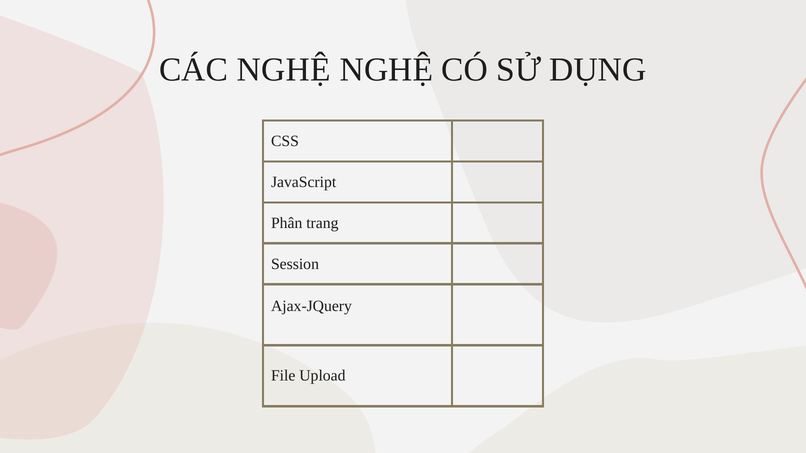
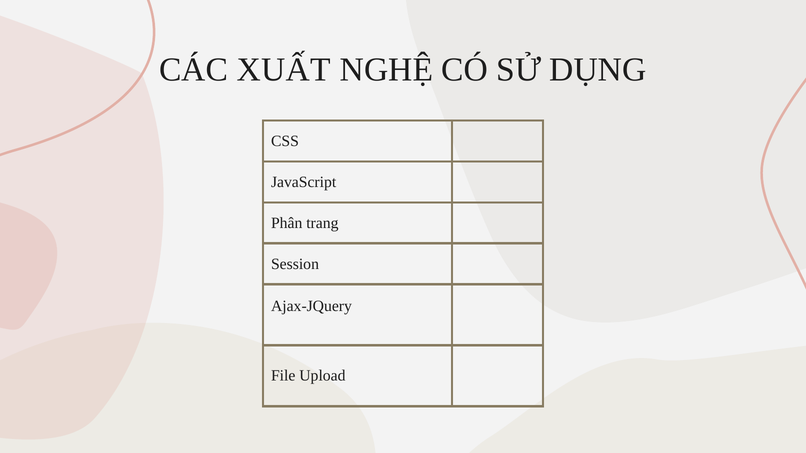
CÁC NGHỆ: NGHỆ -> XUẤT
